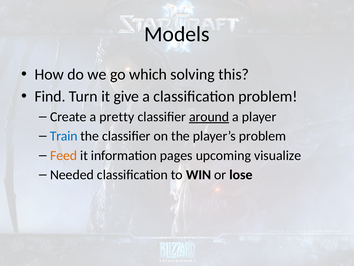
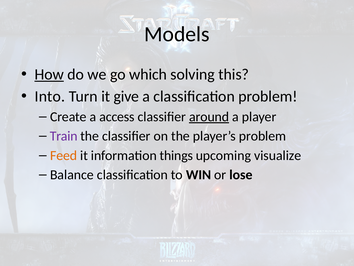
How underline: none -> present
Find: Find -> Into
pretty: pretty -> access
Train colour: blue -> purple
pages: pages -> things
Needed: Needed -> Balance
